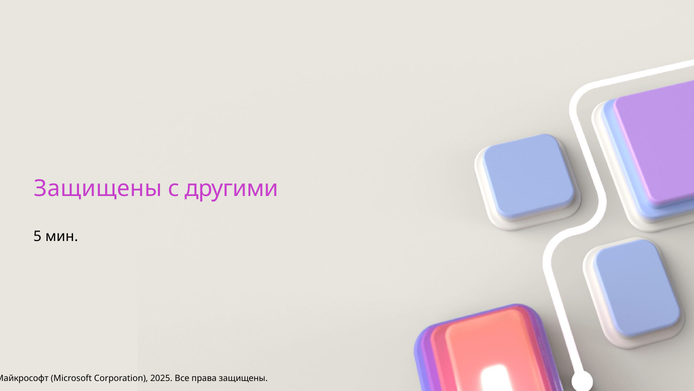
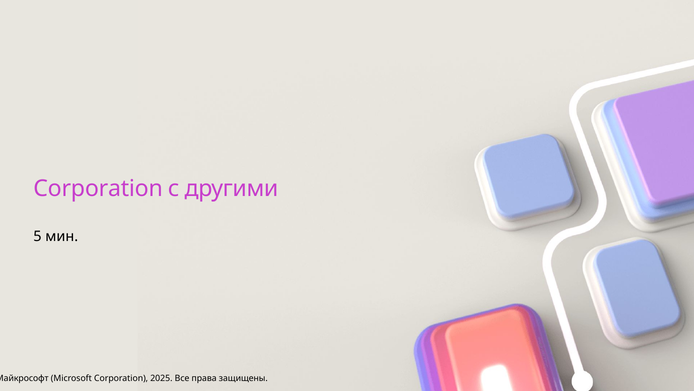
Защищены at (98, 188): Защищены -> Corporation
